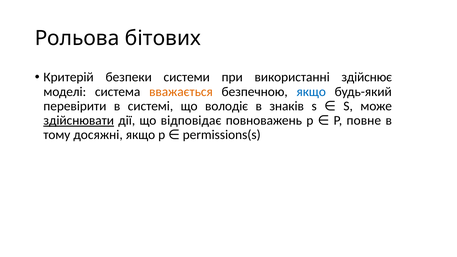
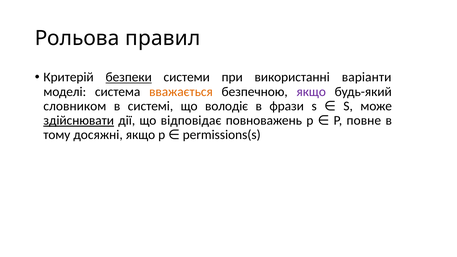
бітових: бітових -> правил
безпеки underline: none -> present
здійснює: здійснює -> варіанти
якщо at (311, 92) colour: blue -> purple
перевірити: перевірити -> словником
знаків: знаків -> фрази
